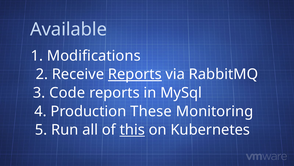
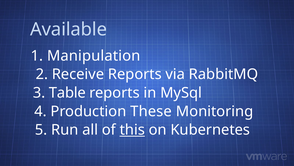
Modifications: Modifications -> Manipulation
Reports at (135, 74) underline: present -> none
Code: Code -> Table
